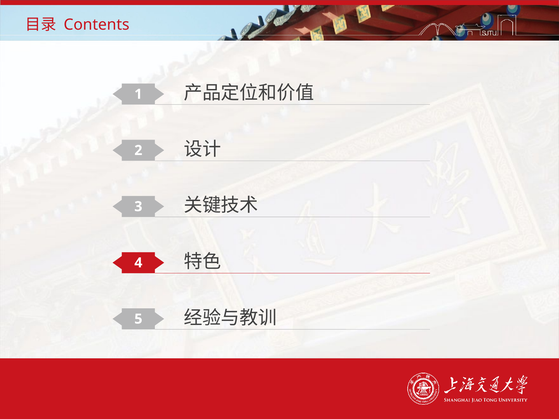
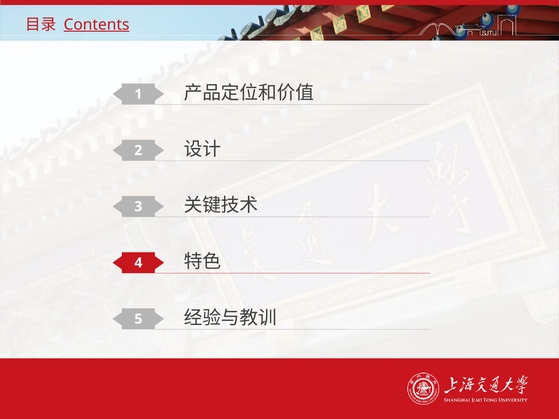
Contents underline: none -> present
